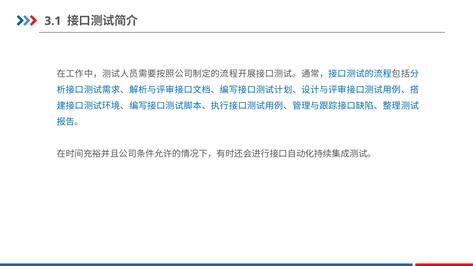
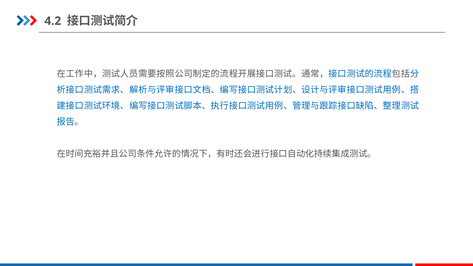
3.1: 3.1 -> 4.2
